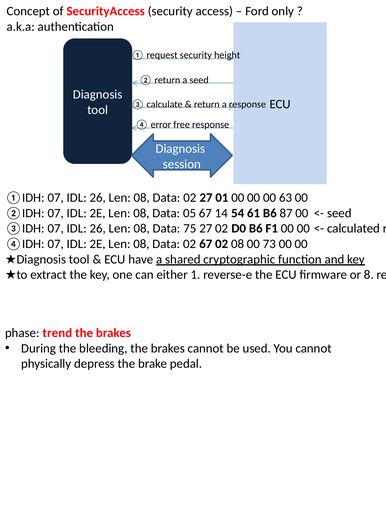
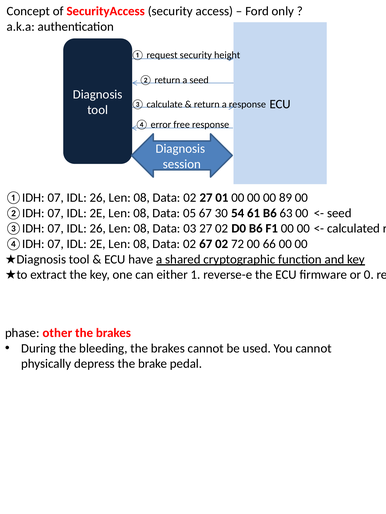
63: 63 -> 89
14: 14 -> 30
87: 87 -> 63
75: 75 -> 03
02 08: 08 -> 72
73: 73 -> 66
8: 8 -> 0
trend: trend -> other
